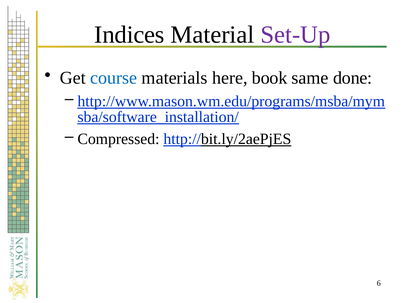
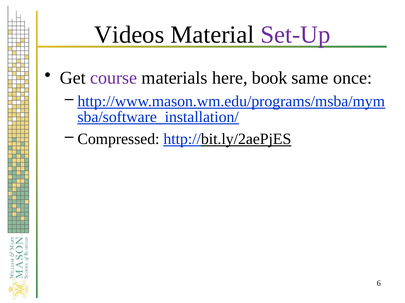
Indices: Indices -> Videos
course colour: blue -> purple
done: done -> once
